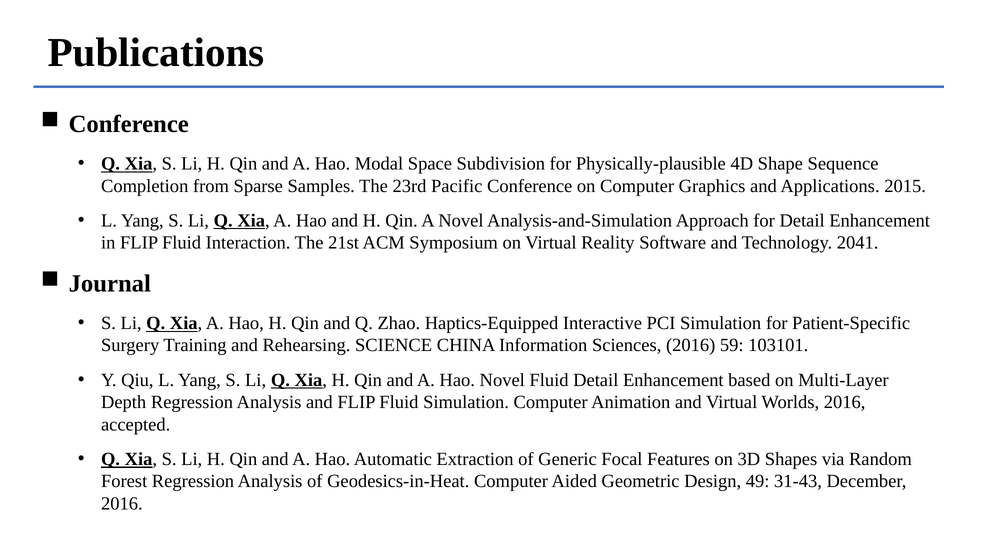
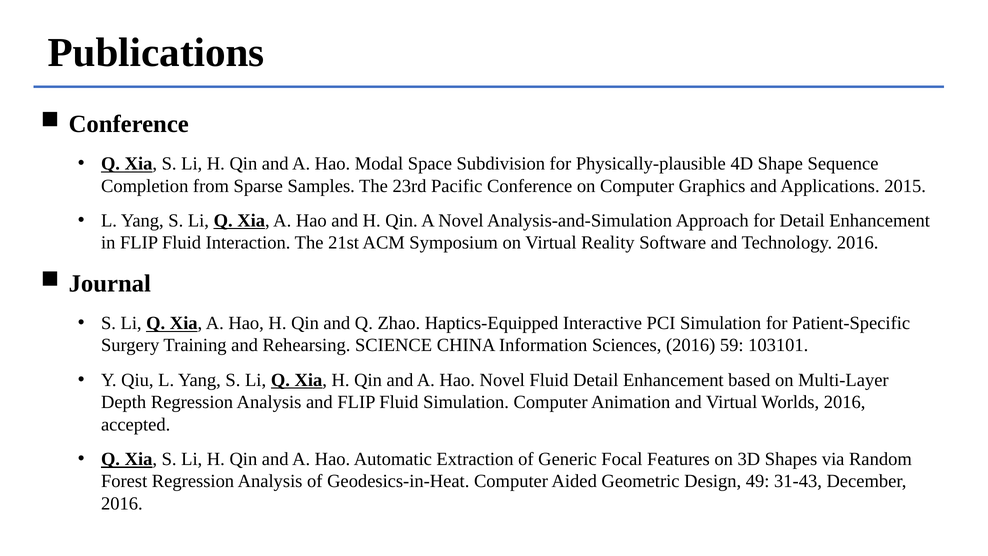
Technology 2041: 2041 -> 2016
